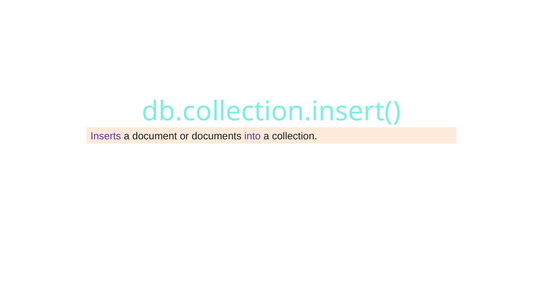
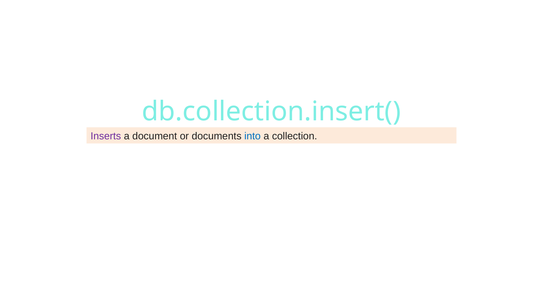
into colour: purple -> blue
